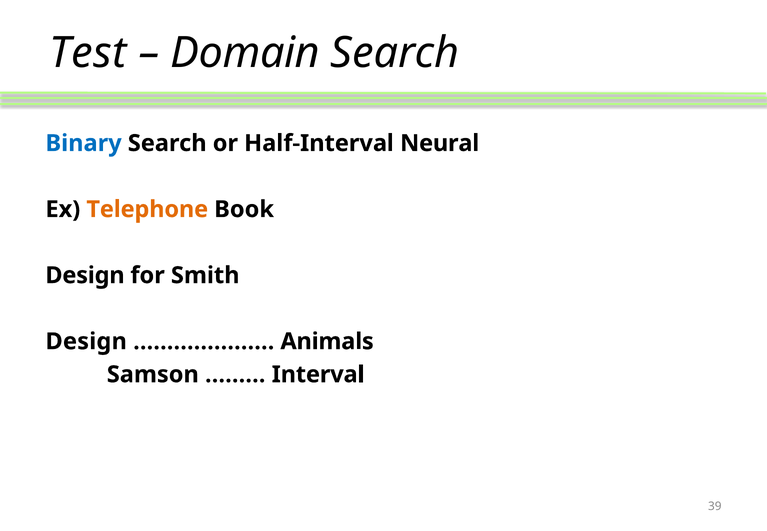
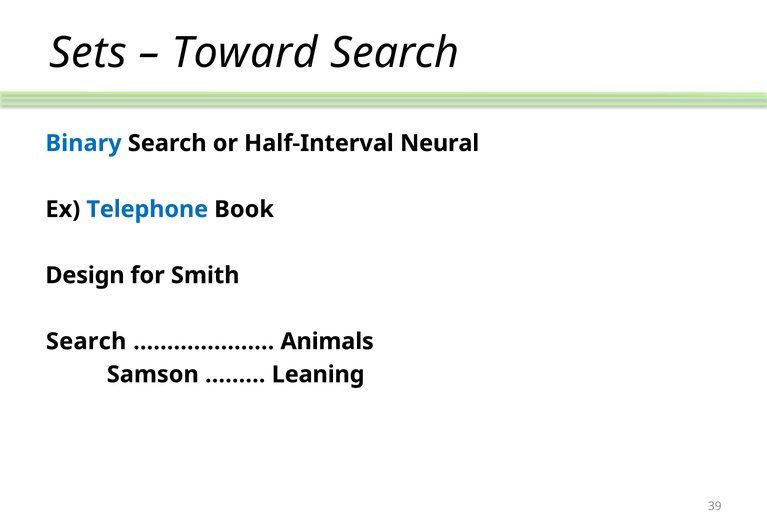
Test: Test -> Sets
Domain: Domain -> Toward
Telephone colour: orange -> blue
Design at (86, 341): Design -> Search
Interval: Interval -> Leaning
